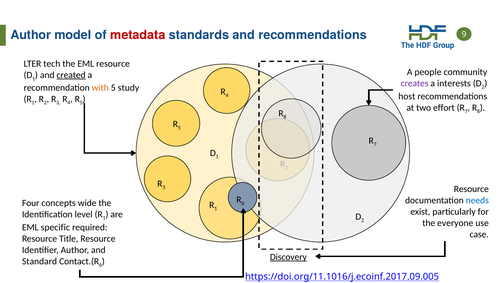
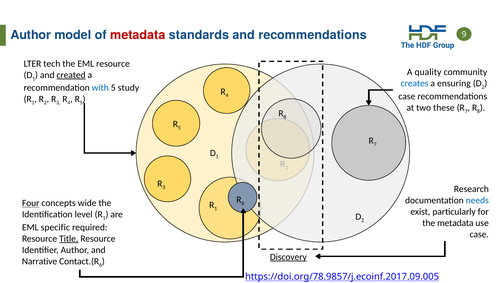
people: people -> quality
creates colour: purple -> blue
interests: interests -> ensuring
with colour: orange -> blue
host at (407, 96): host -> case
effort: effort -> these
Resource at (471, 189): Resource -> Research
Four underline: none -> present
the everyone: everyone -> metadata
Title underline: none -> present
Standard: Standard -> Narrative
https://doi.org/11.1016/j.ecoinf.2017.09.005: https://doi.org/11.1016/j.ecoinf.2017.09.005 -> https://doi.org/78.9857/j.ecoinf.2017.09.005
